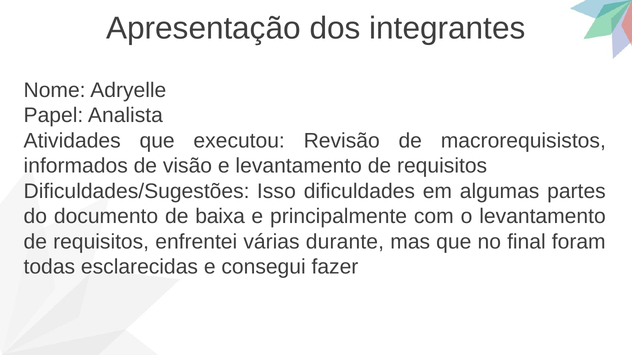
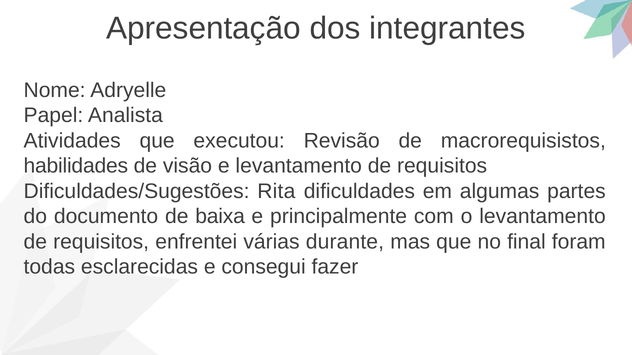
informados: informados -> habilidades
Isso: Isso -> Rita
